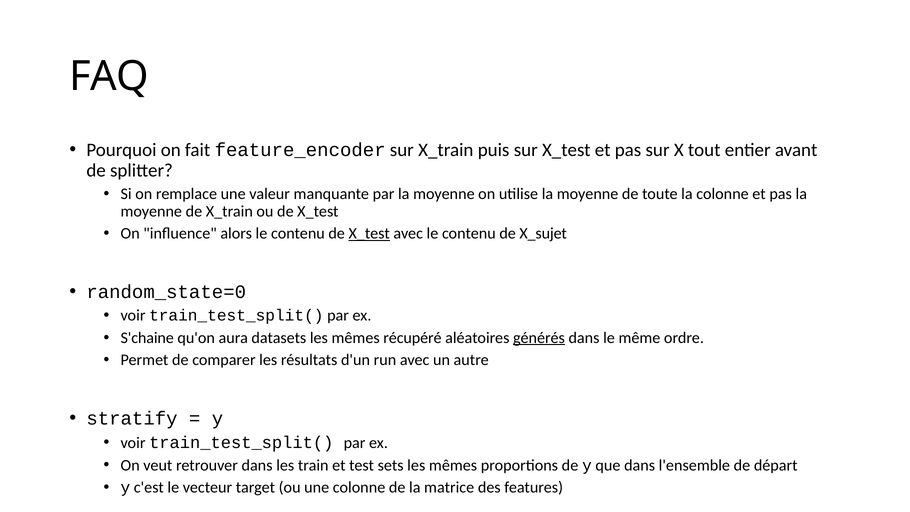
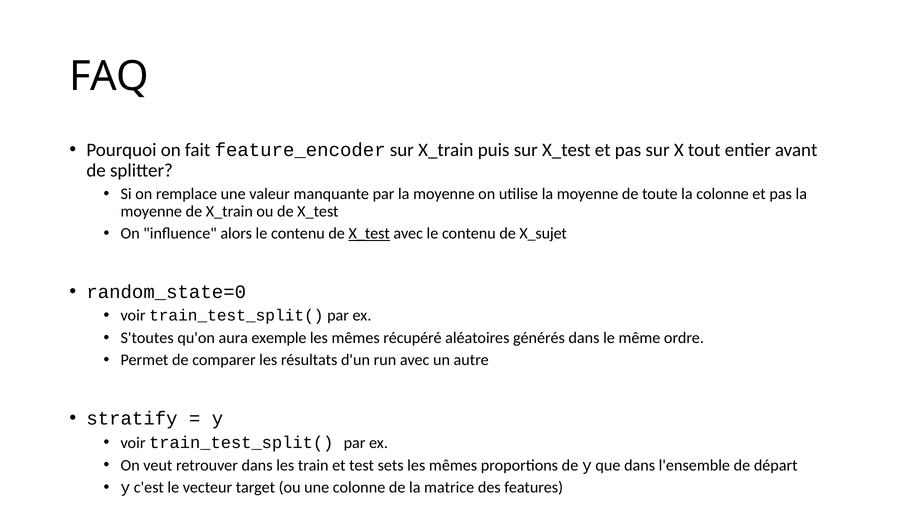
S'chaine: S'chaine -> S'toutes
datasets: datasets -> exemple
générés underline: present -> none
